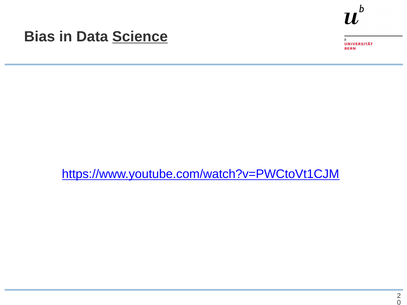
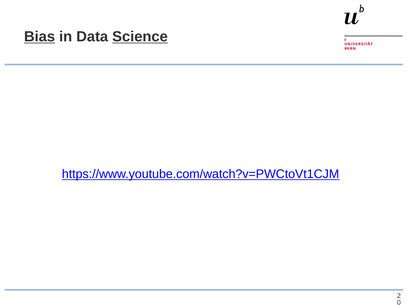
Bias underline: none -> present
